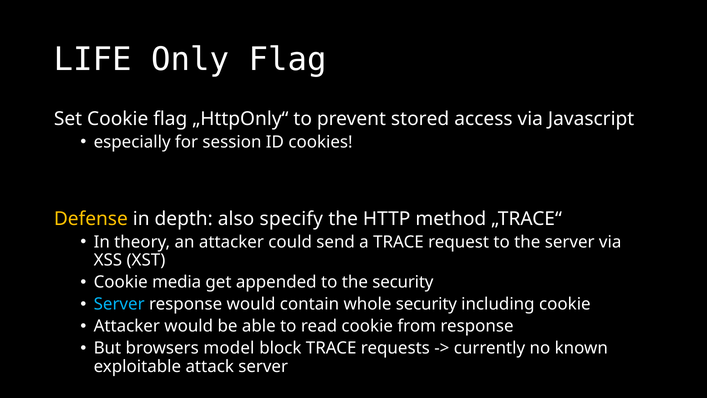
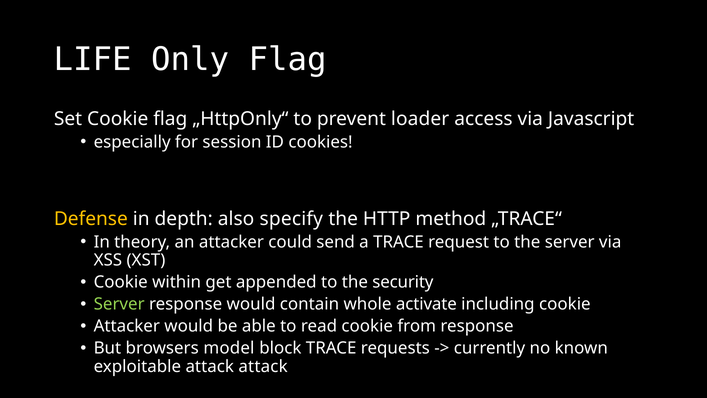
stored: stored -> loader
media: media -> within
Server at (119, 304) colour: light blue -> light green
whole security: security -> activate
attack server: server -> attack
